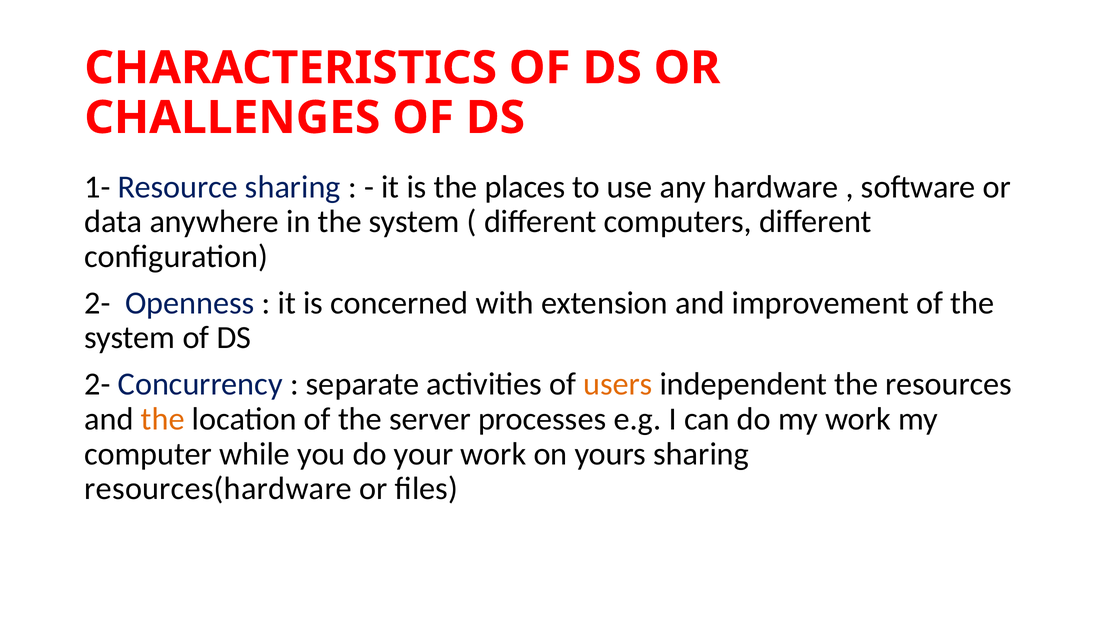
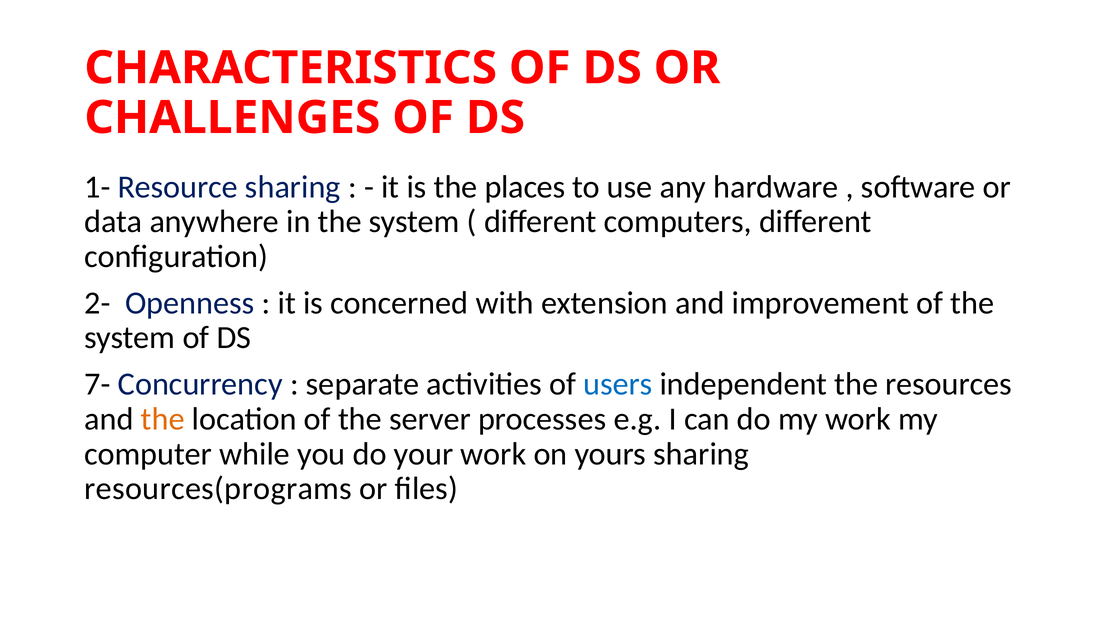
2- at (98, 385): 2- -> 7-
users colour: orange -> blue
resources(hardware: resources(hardware -> resources(programs
